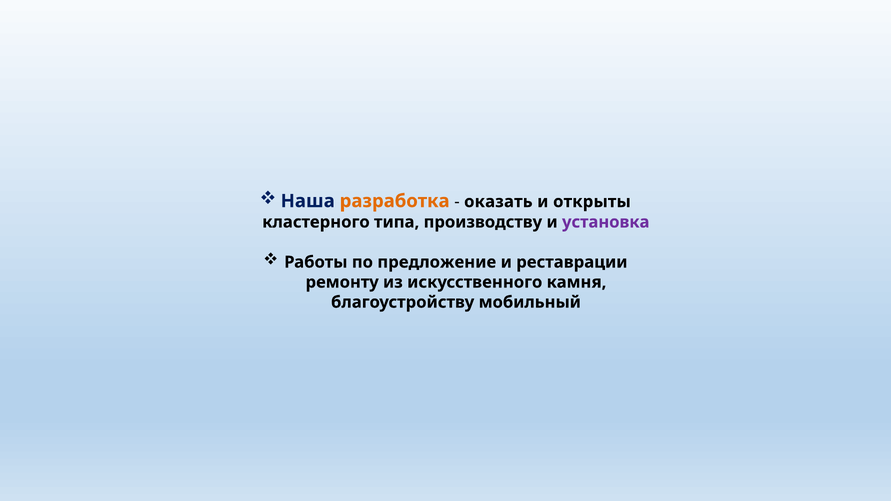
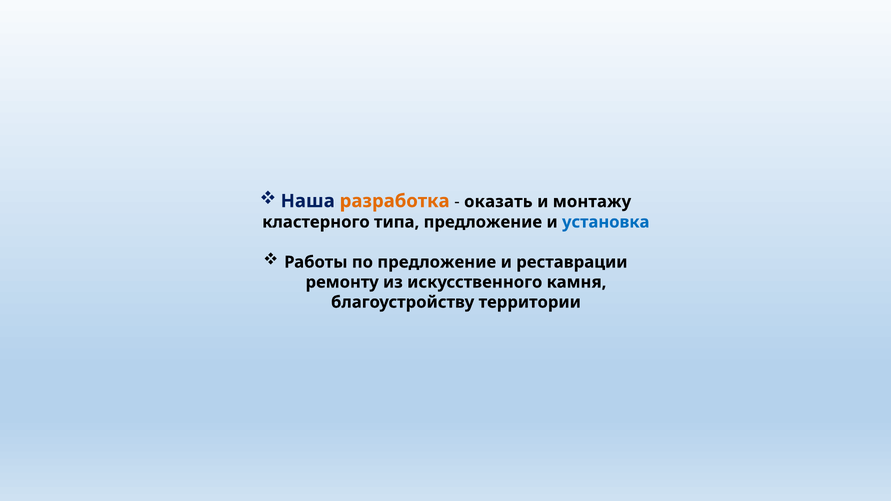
открыты: открыты -> монтажу
типа производству: производству -> предложение
установка colour: purple -> blue
мобильный: мобильный -> территории
